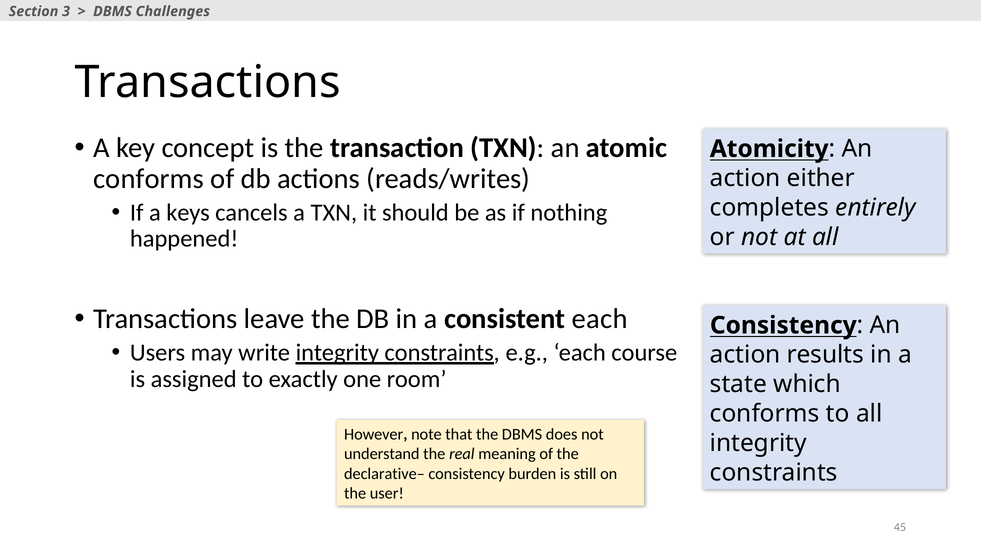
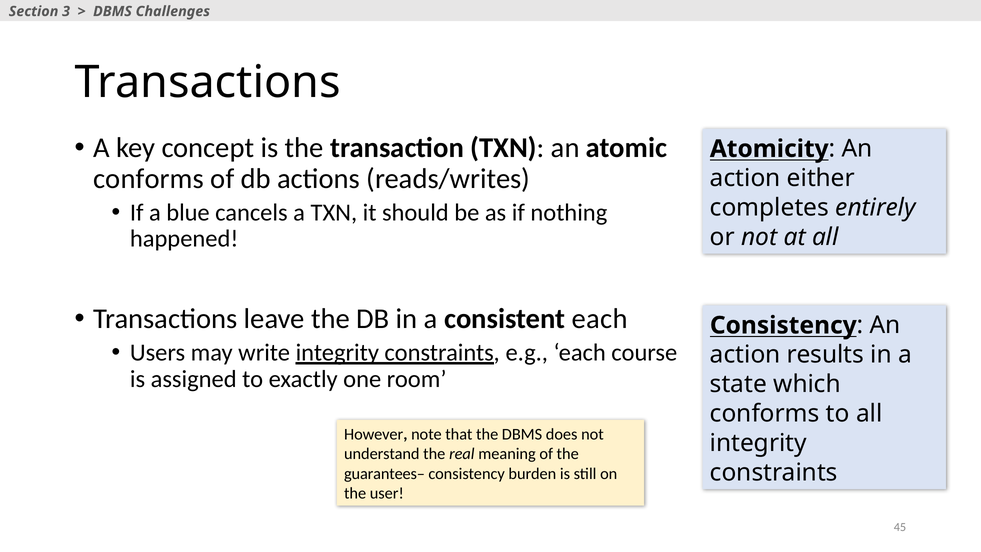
keys: keys -> blue
declarative–: declarative– -> guarantees–
